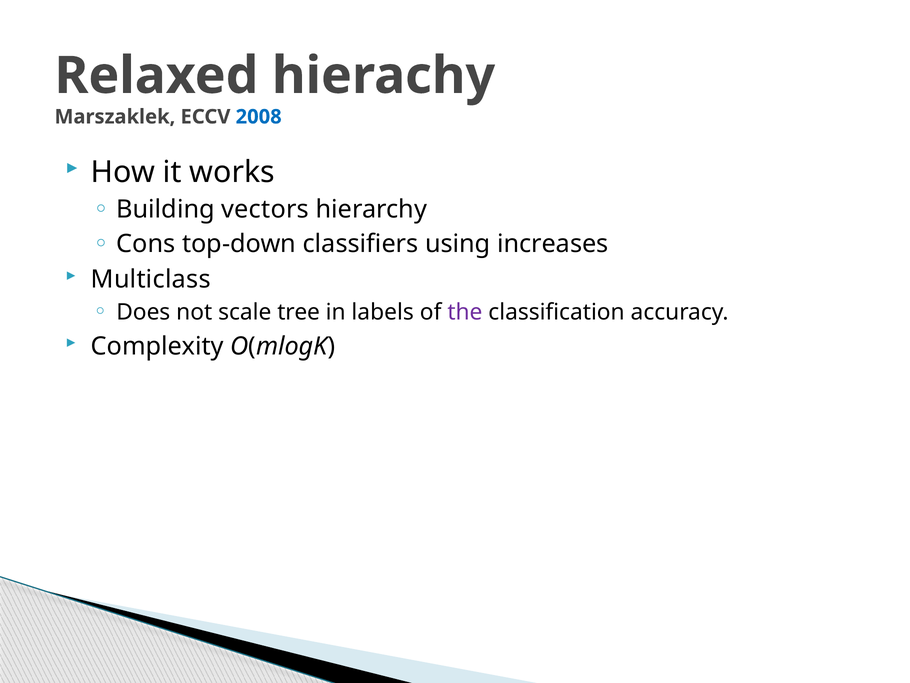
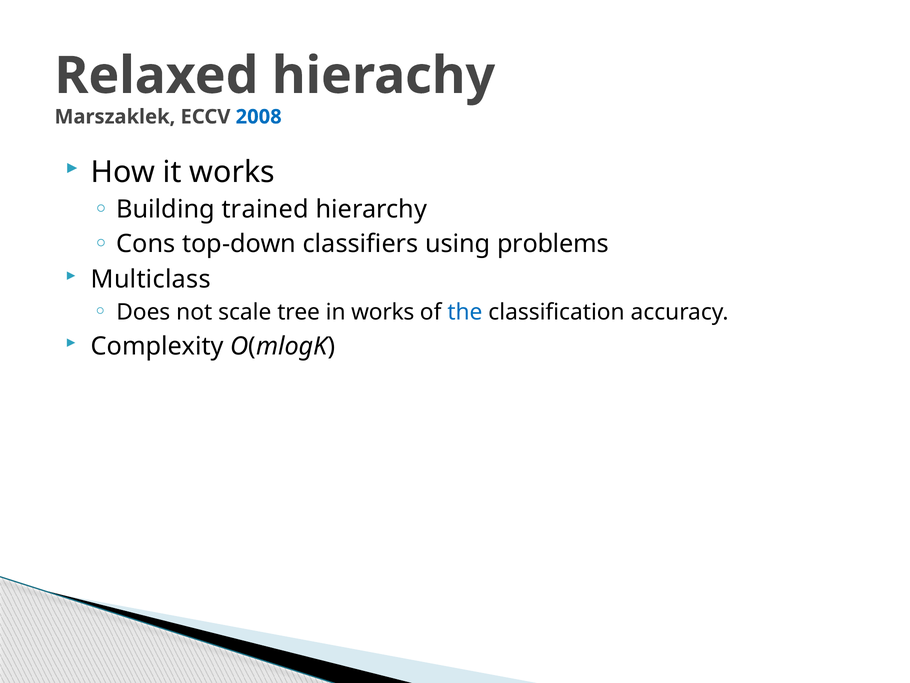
vectors: vectors -> trained
increases: increases -> problems
in labels: labels -> works
the colour: purple -> blue
